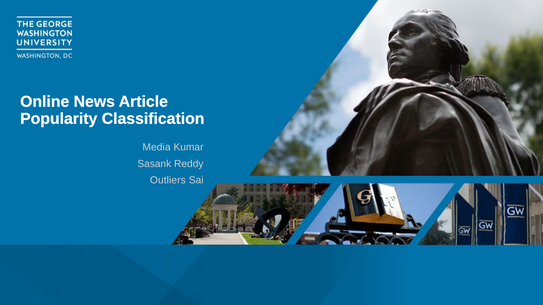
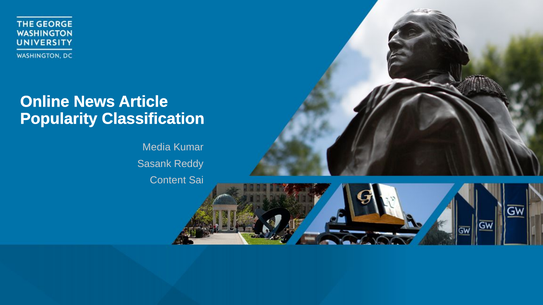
Outliers: Outliers -> Content
